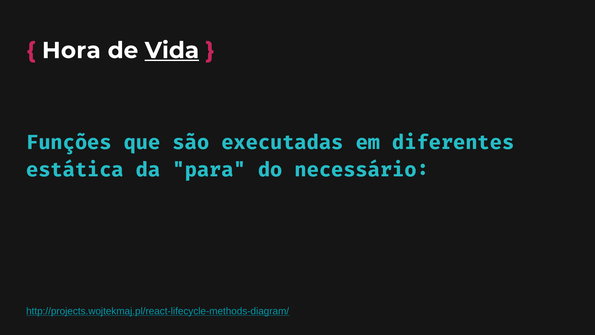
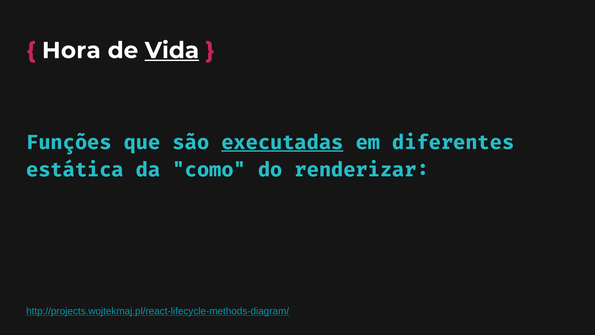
executadas underline: none -> present
para: para -> como
necessário: necessário -> renderizar
